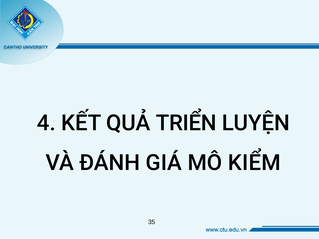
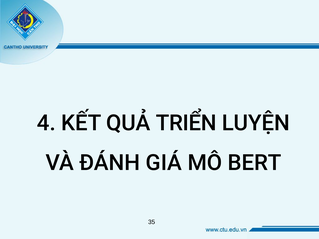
KIỂM: KIỂM -> BERT
